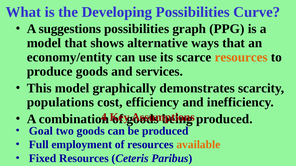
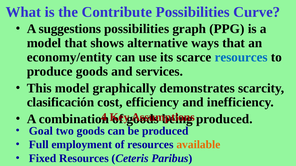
Developing: Developing -> Contribute
resources at (241, 57) colour: orange -> blue
populations: populations -> clasificación
